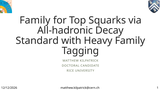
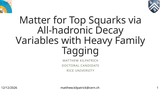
Family at (35, 20): Family -> Matter
Standard: Standard -> Variables
